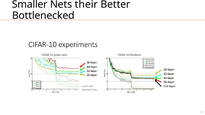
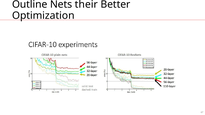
Smaller: Smaller -> Outline
Bottlenecked: Bottlenecked -> Optimization
